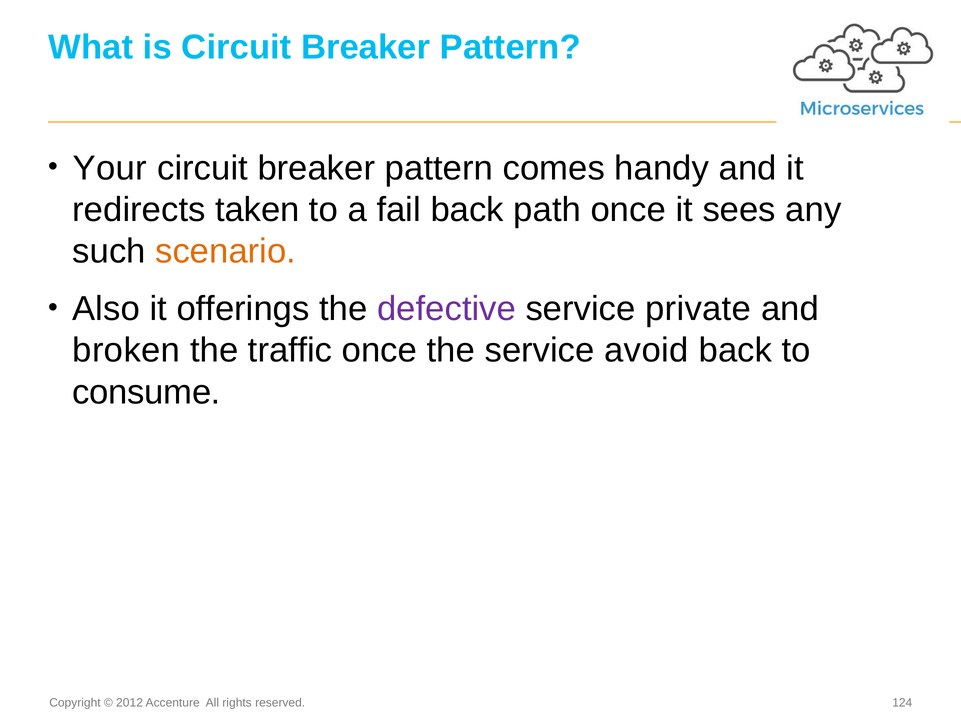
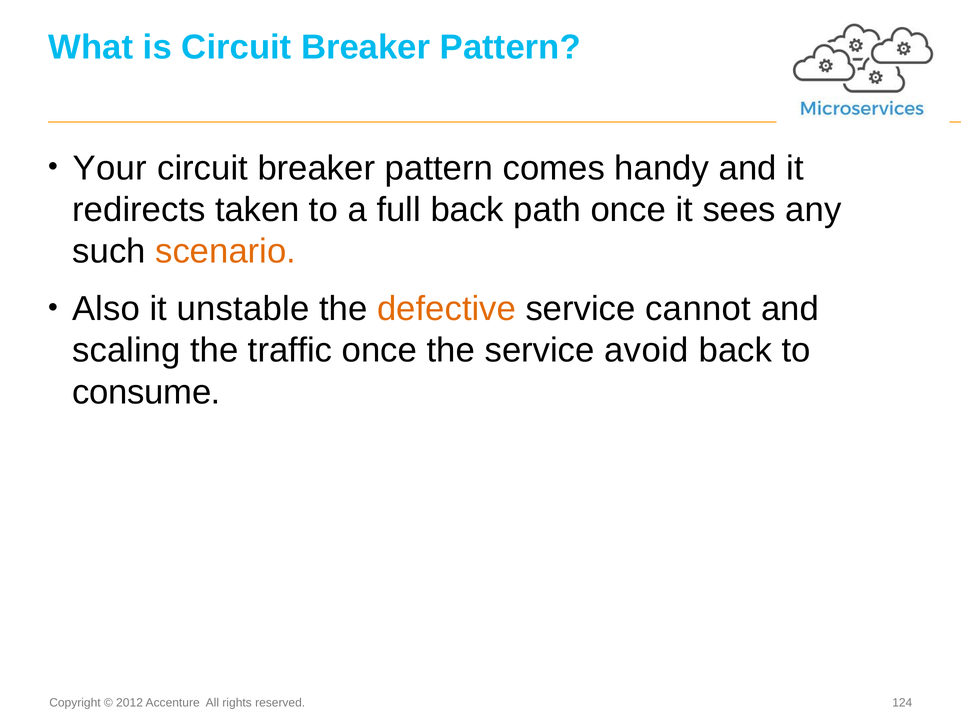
fail: fail -> full
offerings: offerings -> unstable
defective colour: purple -> orange
private: private -> cannot
broken: broken -> scaling
